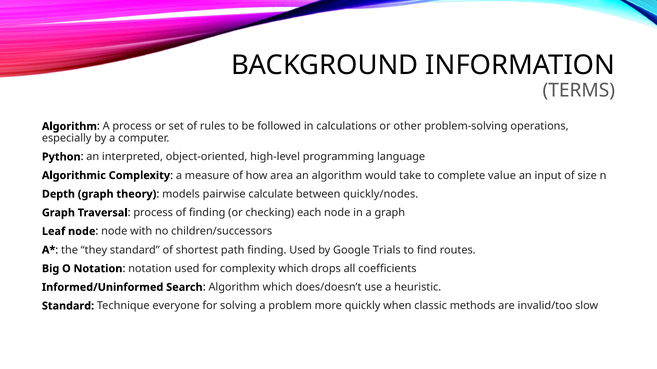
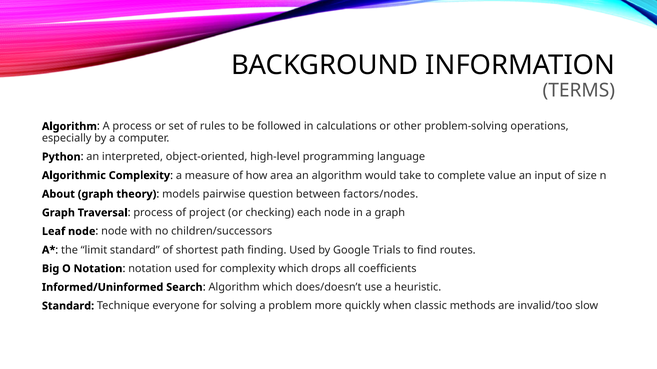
Depth: Depth -> About
calculate: calculate -> question
quickly/nodes: quickly/nodes -> factors/nodes
of finding: finding -> project
they: they -> limit
